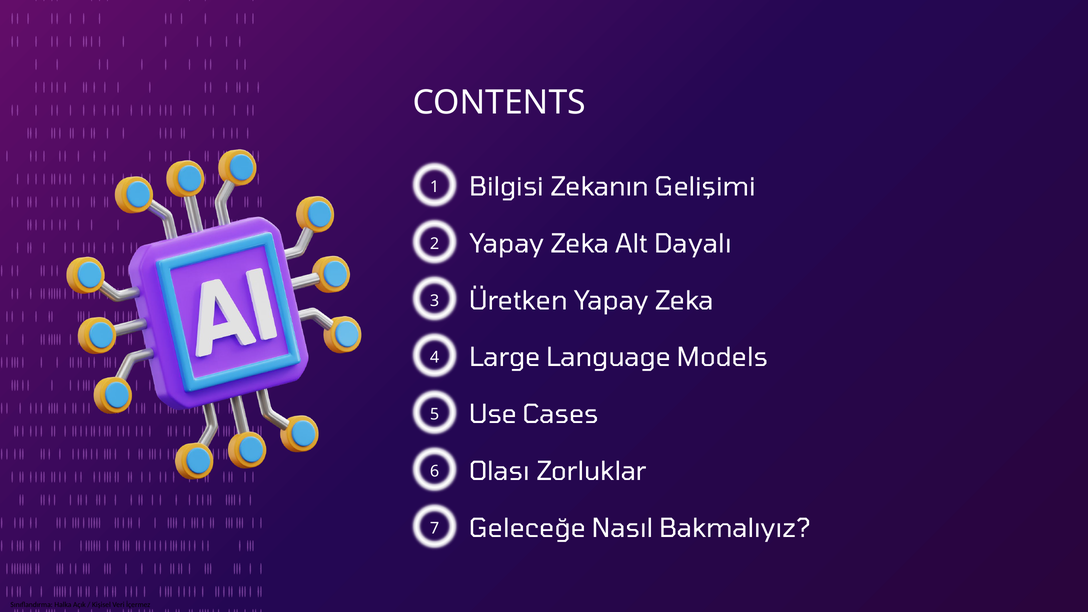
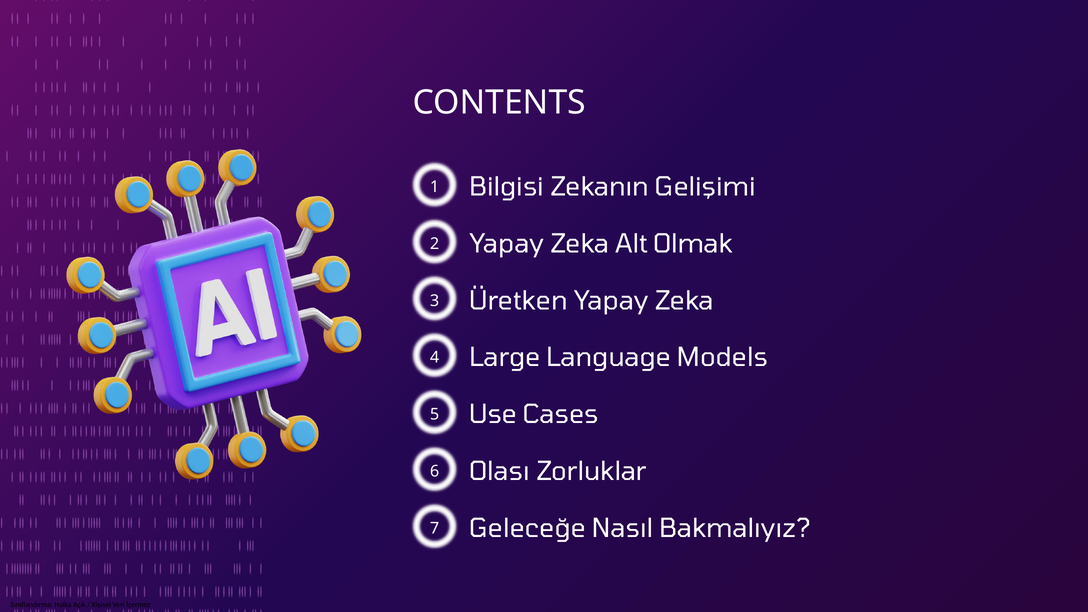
Dayalı: Dayalı -> Olmak
